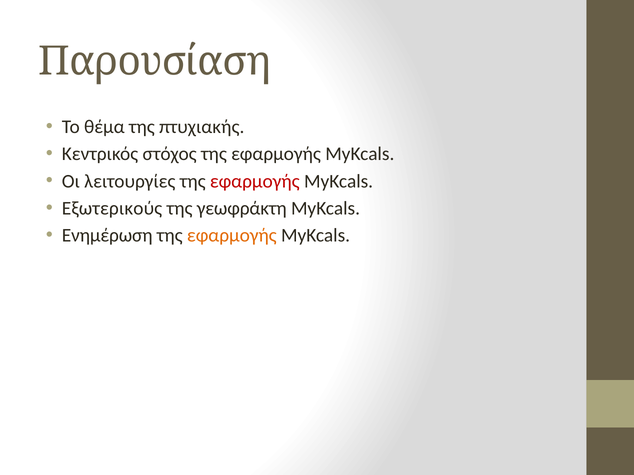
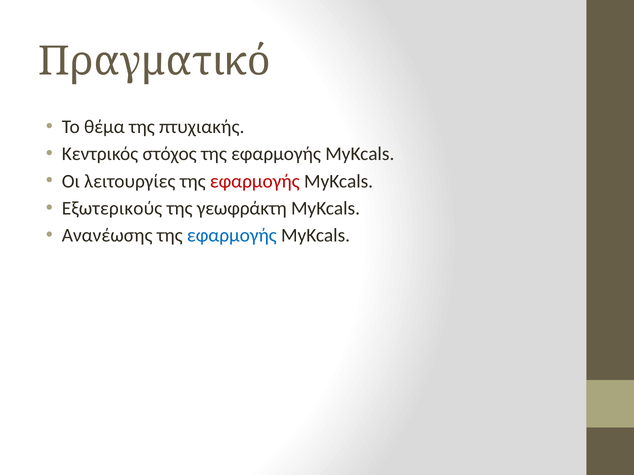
Παρουσίαση: Παρουσίαση -> Πραγματικό
Ενημέρωση: Ενημέρωση -> Ανανέωσης
εφαρμογής at (232, 236) colour: orange -> blue
